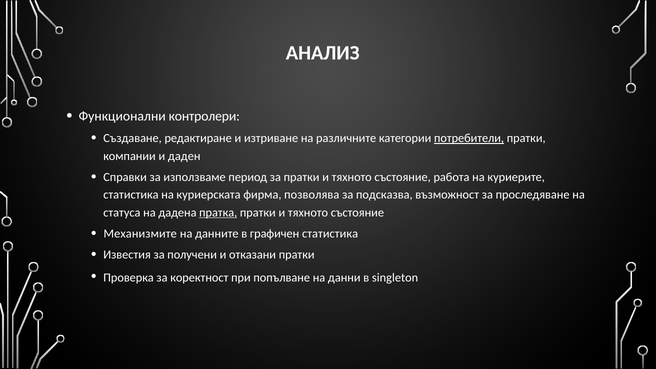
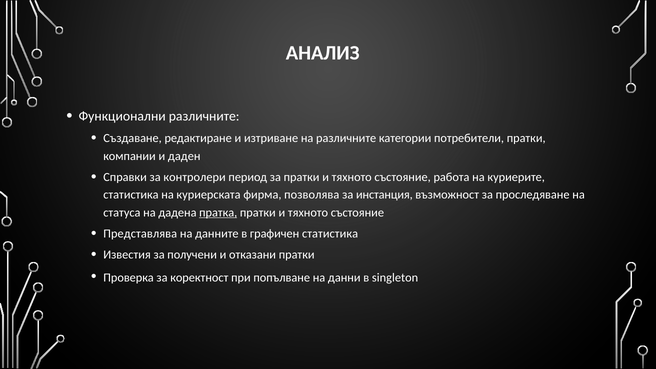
Функционални контролери: контролери -> различните
потребители underline: present -> none
използваме: използваме -> контролери
подсказва: подсказва -> инстанция
Механизмите: Механизмите -> Представлява
